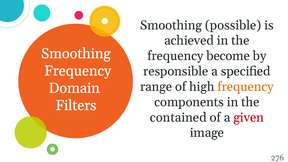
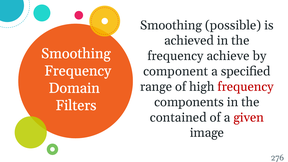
become: become -> achieve
responsible: responsible -> component
frequency at (246, 87) colour: orange -> red
